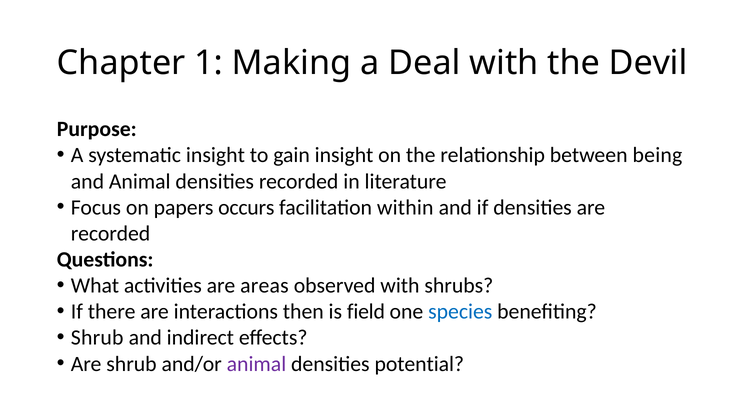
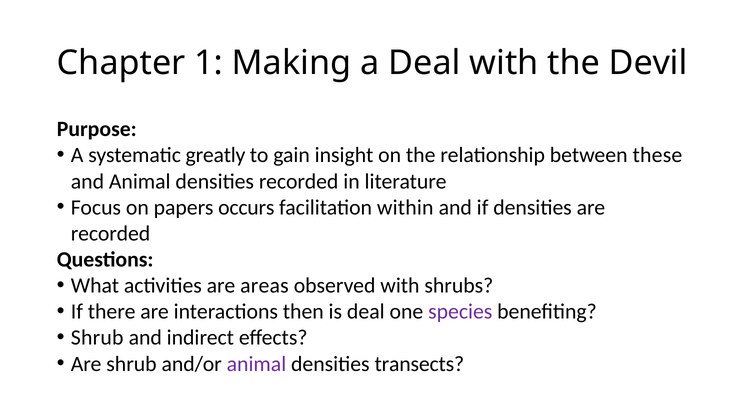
systematic insight: insight -> greatly
being: being -> these
is field: field -> deal
species colour: blue -> purple
potential: potential -> transects
